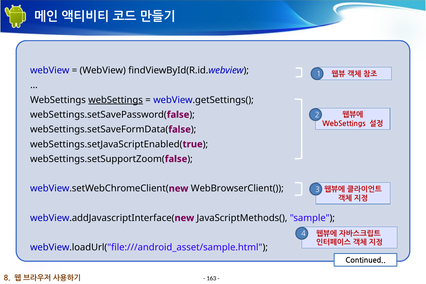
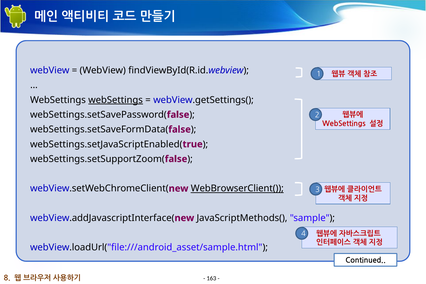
WebBrowserClient( underline: none -> present
